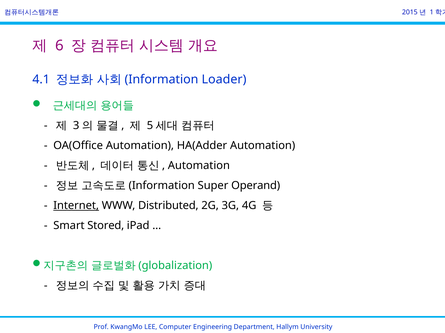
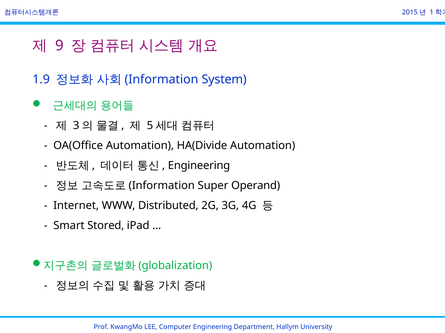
6: 6 -> 9
4.1: 4.1 -> 1.9
Loader: Loader -> System
HA(Adder: HA(Adder -> HA(Divide
Automation at (199, 166): Automation -> Engineering
Internet underline: present -> none
